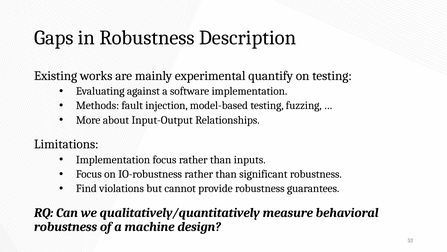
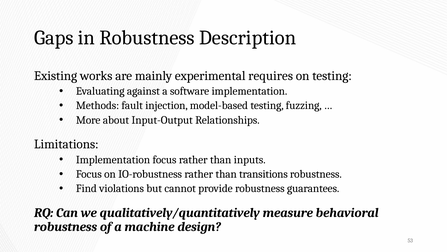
quantify: quantify -> requires
significant: significant -> transitions
